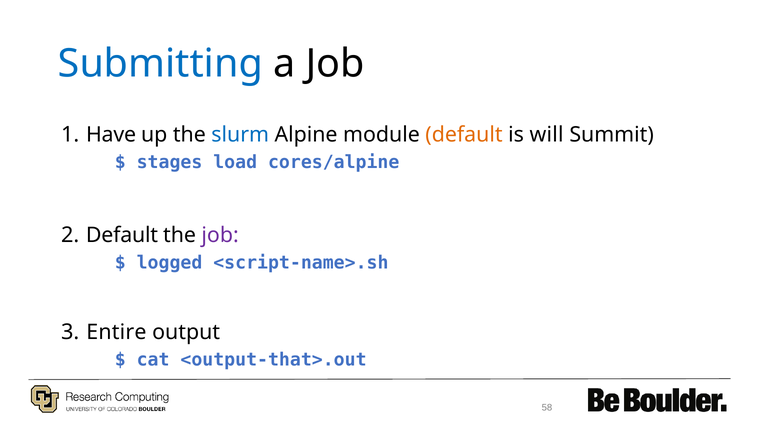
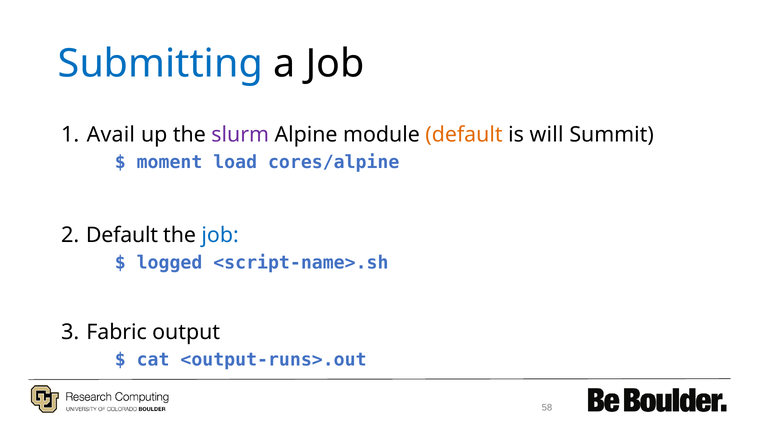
Have: Have -> Avail
slurm colour: blue -> purple
stages: stages -> moment
job at (220, 235) colour: purple -> blue
Entire: Entire -> Fabric
<output-that>.out: <output-that>.out -> <output-runs>.out
